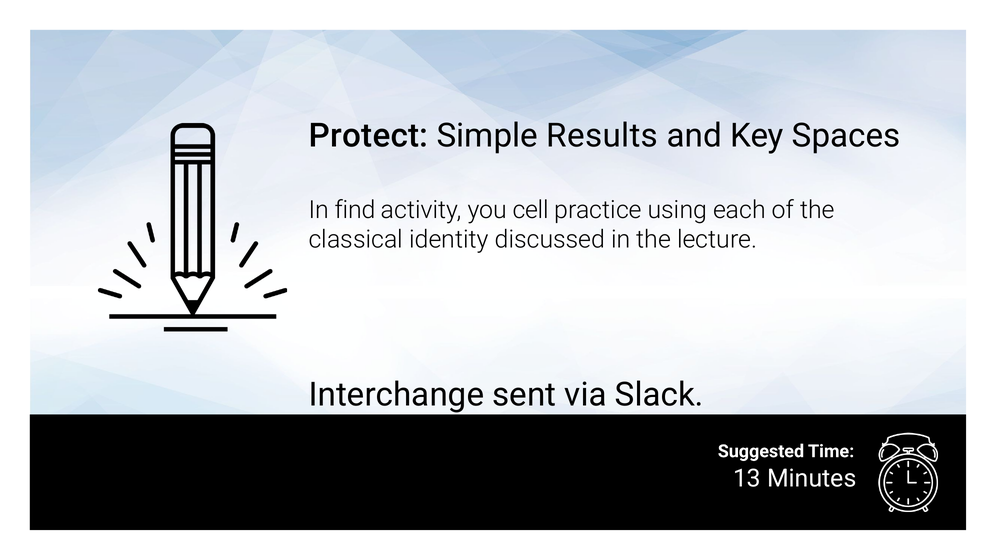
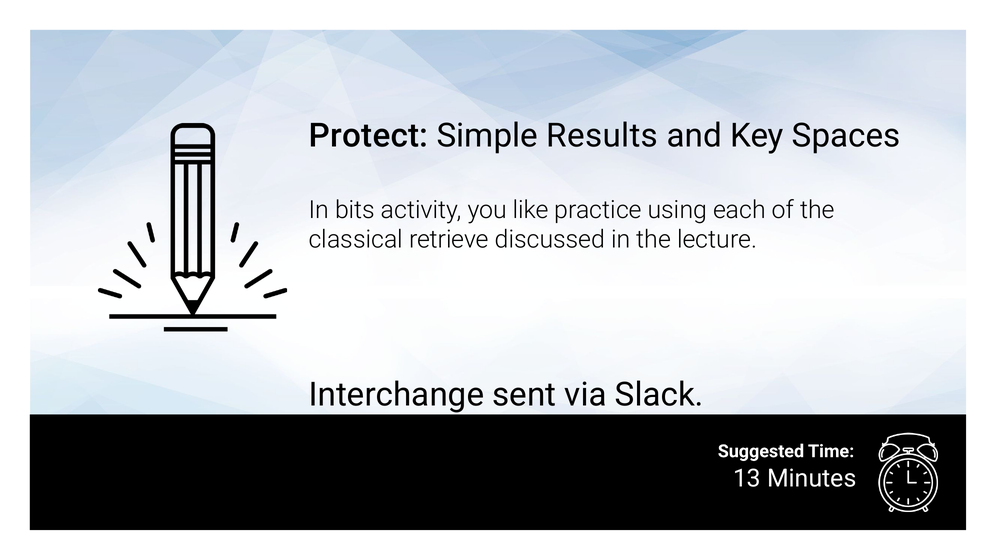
find: find -> bits
cell: cell -> like
identity: identity -> retrieve
